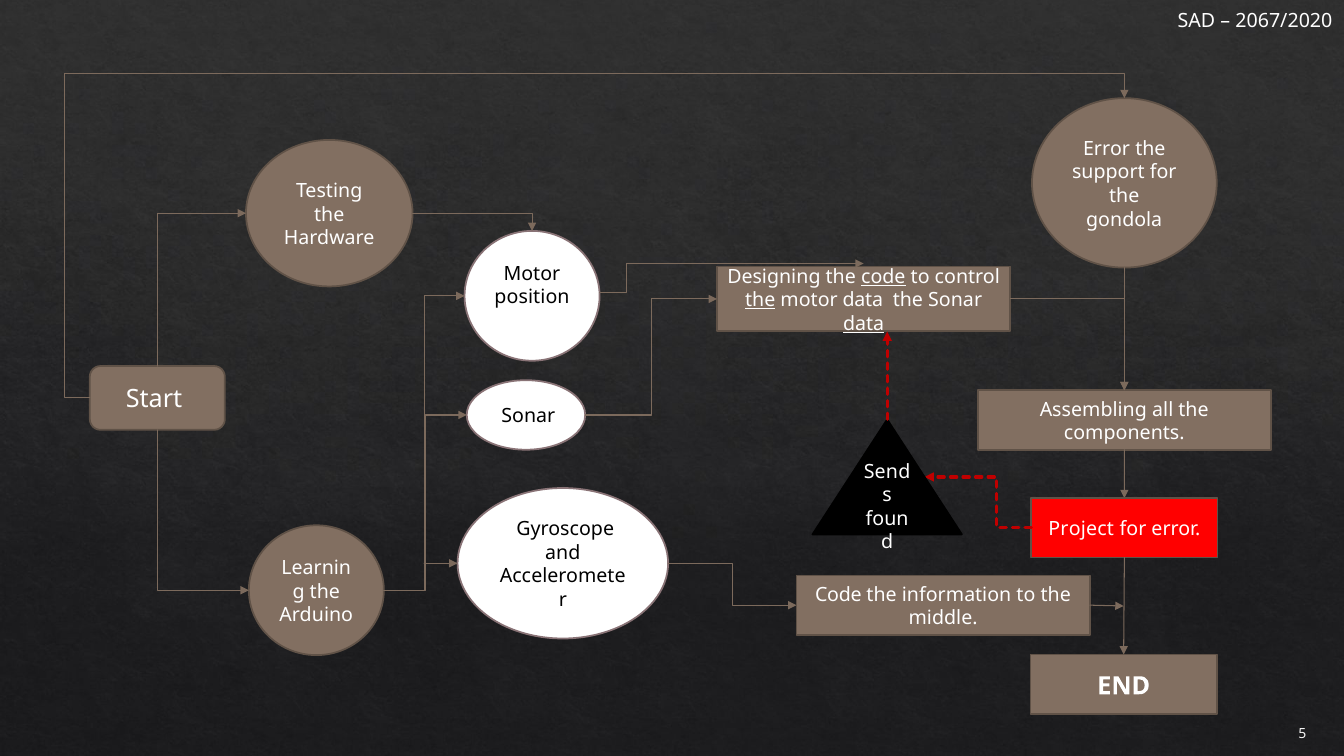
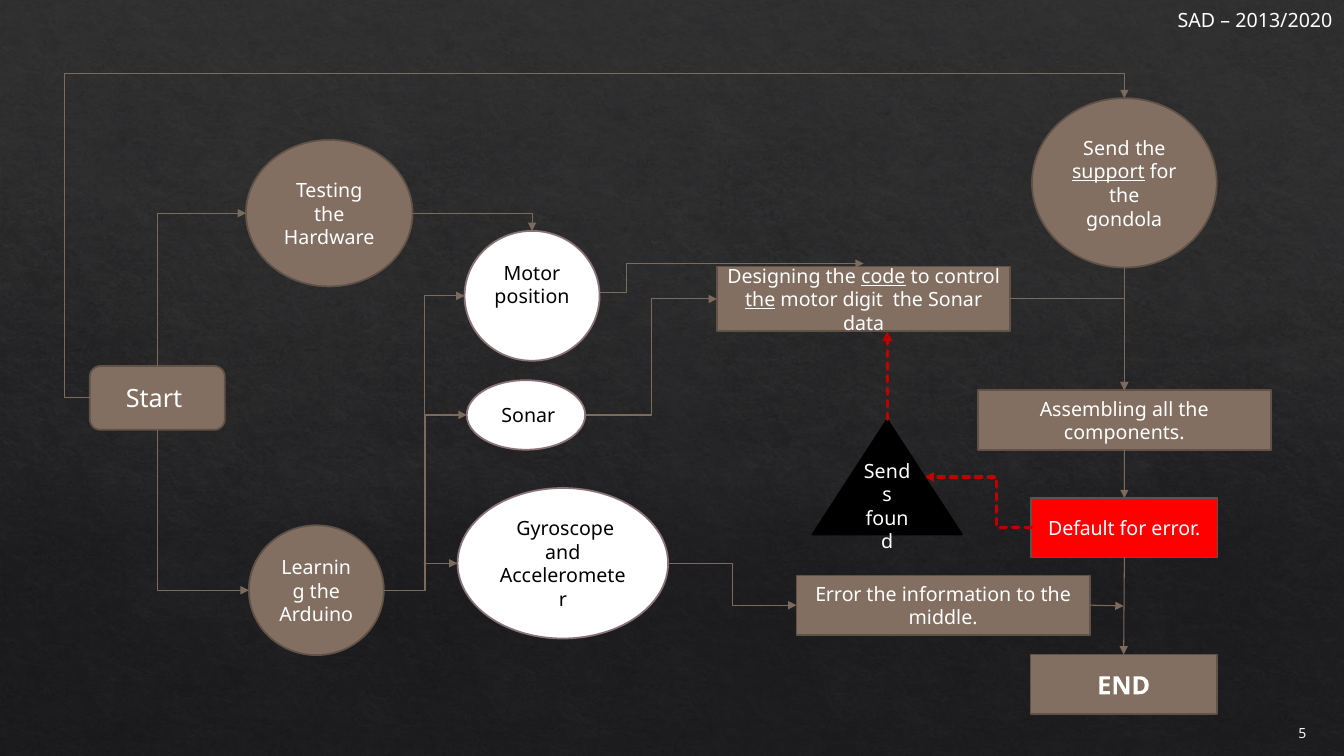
2067/2020: 2067/2020 -> 2013/2020
Error at (1107, 149): Error -> Send
support underline: none -> present
motor data: data -> digit
data at (864, 324) underline: present -> none
Project: Project -> Default
Code at (838, 595): Code -> Error
